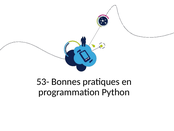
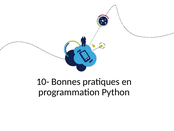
53-: 53- -> 10-
